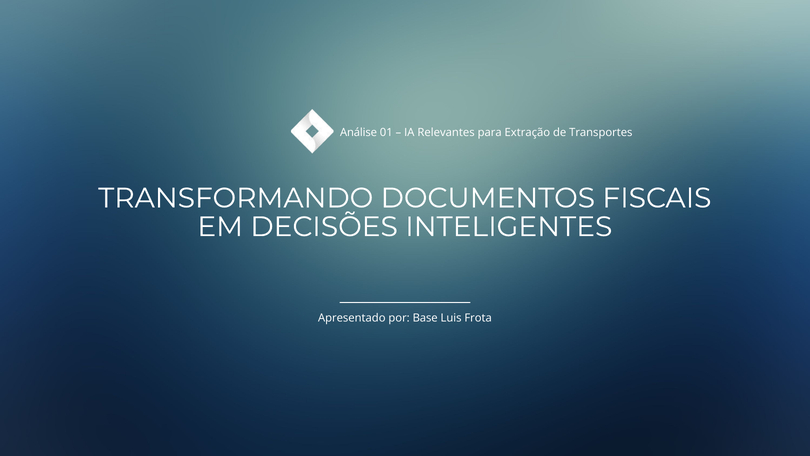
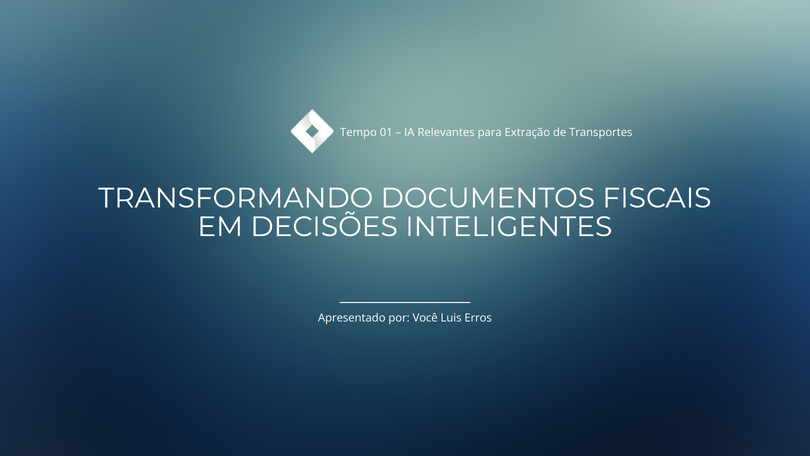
Análise: Análise -> Tempo
Base: Base -> Você
Frota: Frota -> Erros
